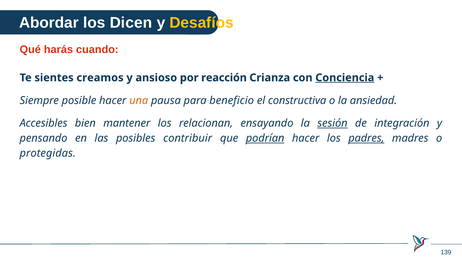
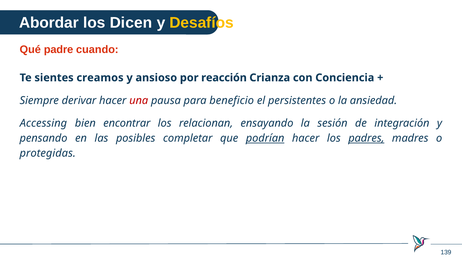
harás: harás -> padre
Conciencia underline: present -> none
posible: posible -> derivar
una colour: orange -> red
constructiva: constructiva -> persistentes
Accesibles: Accesibles -> Accessing
mantener: mantener -> encontrar
sesión underline: present -> none
contribuir: contribuir -> completar
